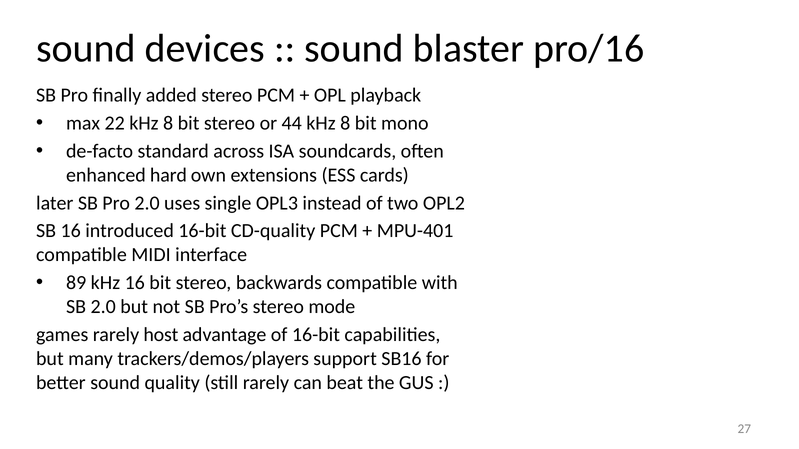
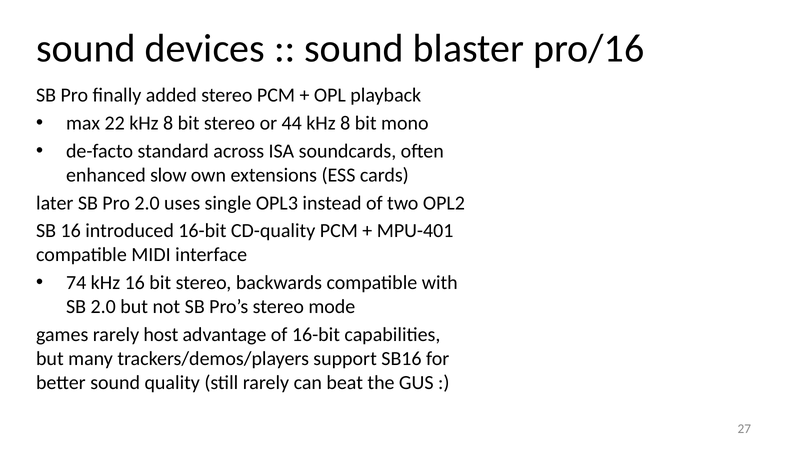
hard: hard -> slow
89: 89 -> 74
